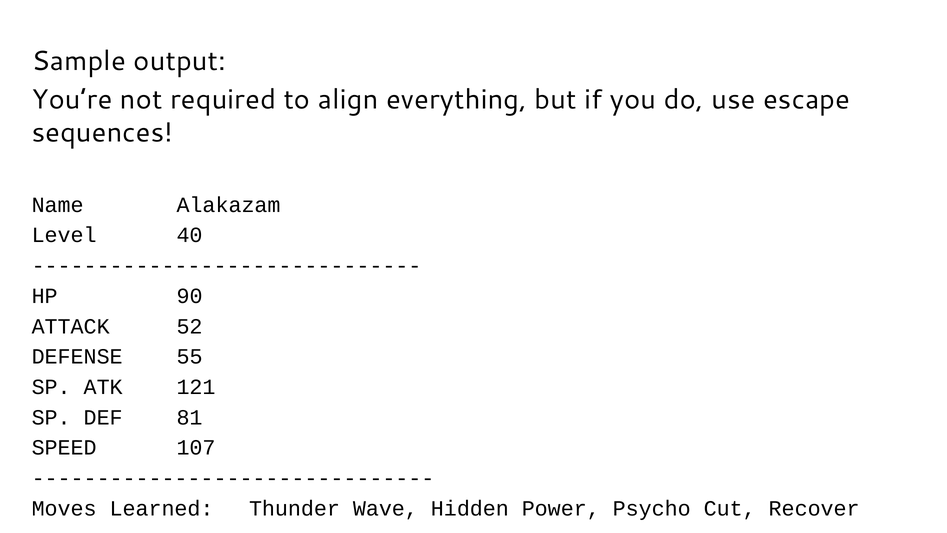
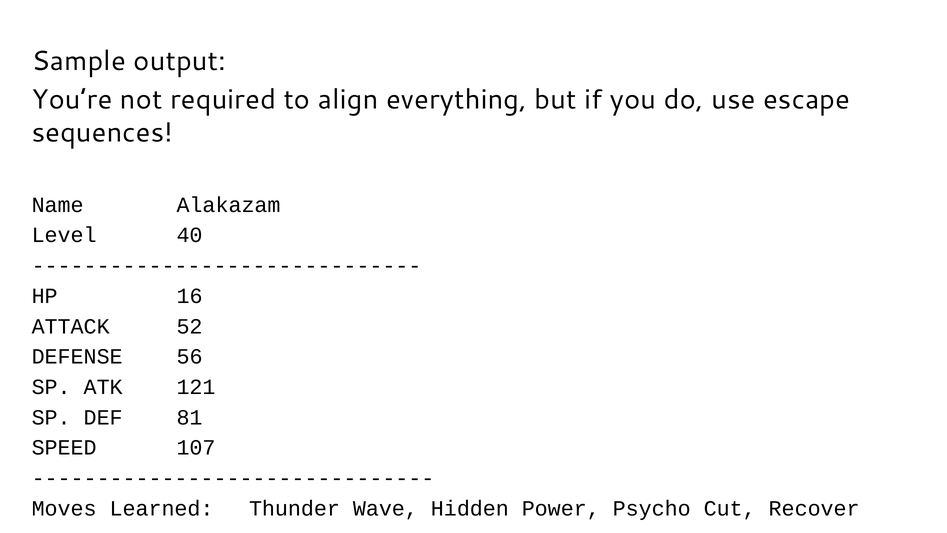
90: 90 -> 16
55: 55 -> 56
